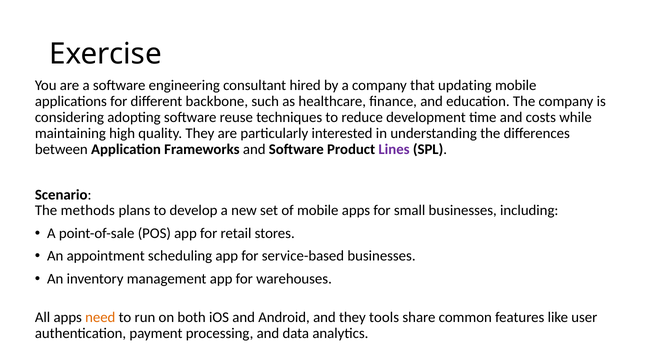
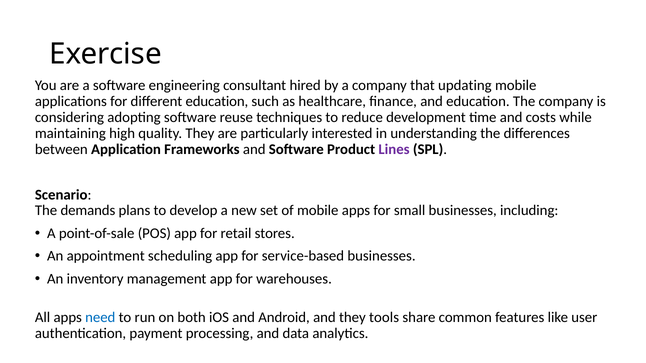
different backbone: backbone -> education
methods: methods -> demands
need colour: orange -> blue
